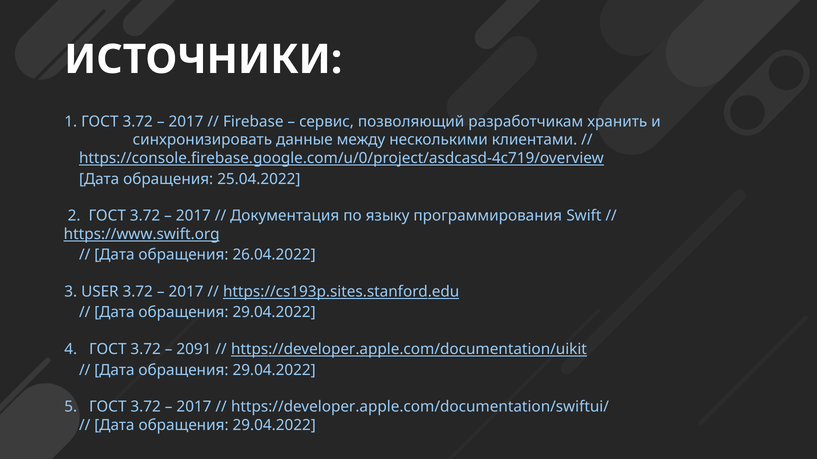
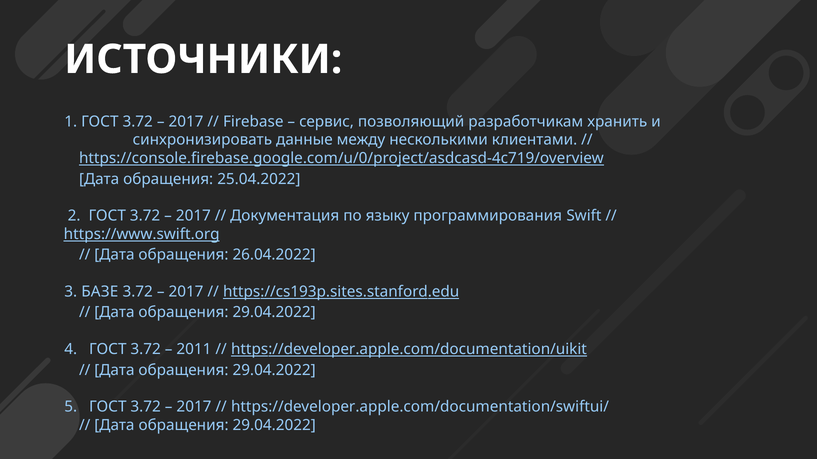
USER: USER -> БАЗЕ
2091: 2091 -> 2011
